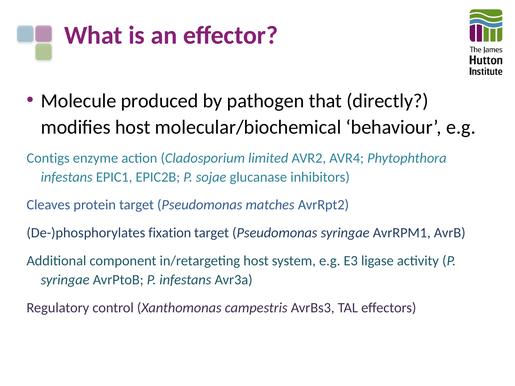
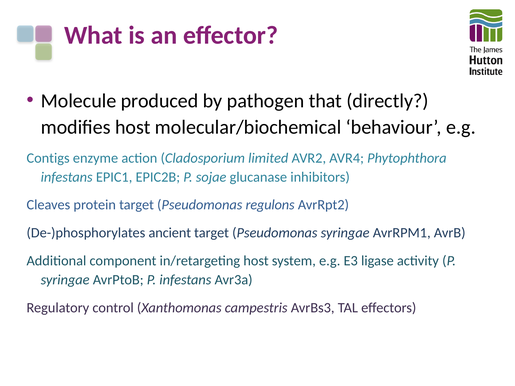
matches: matches -> regulons
fixation: fixation -> ancient
